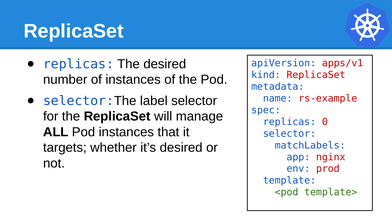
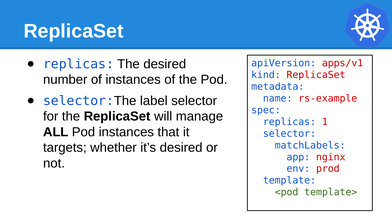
0: 0 -> 1
